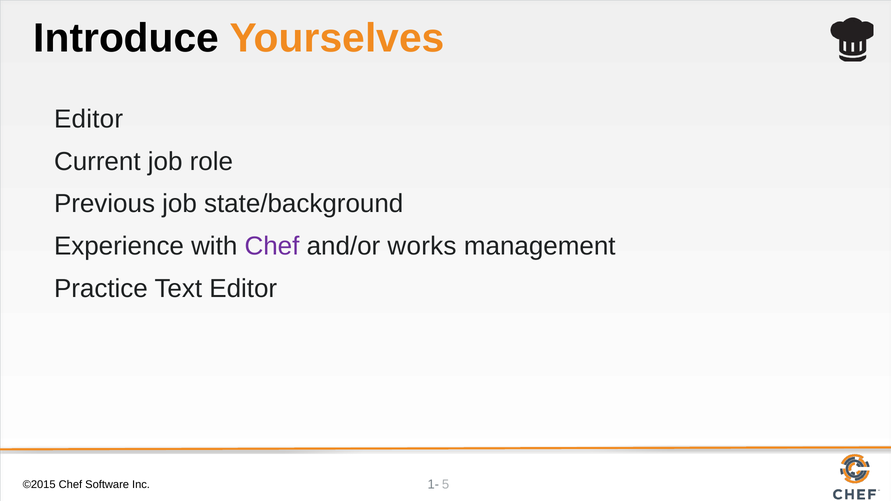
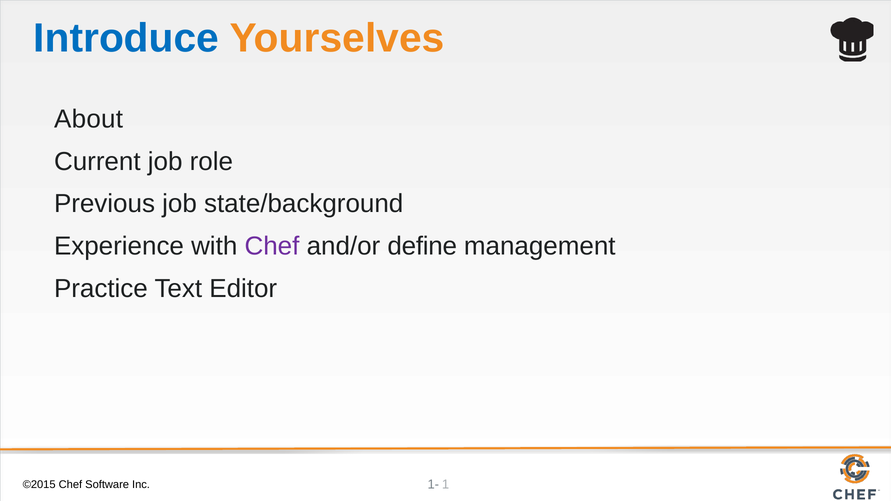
Introduce colour: black -> blue
Editor at (89, 119): Editor -> About
works: works -> define
5: 5 -> 1
